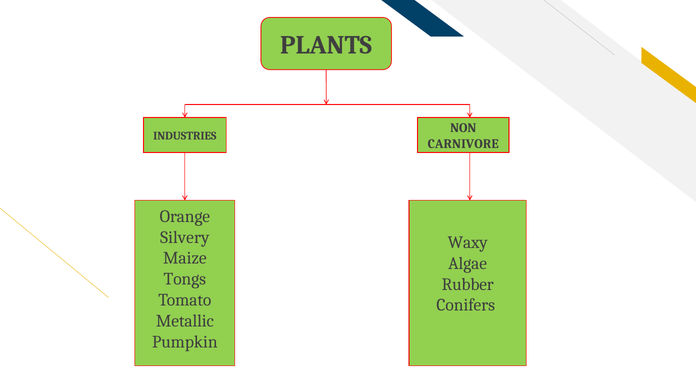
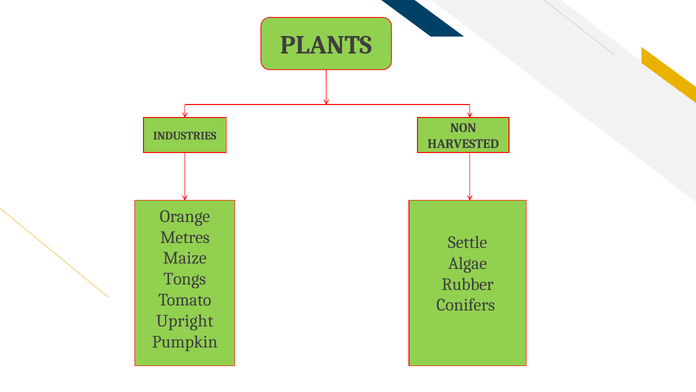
CARNIVORE: CARNIVORE -> HARVESTED
Silvery: Silvery -> Metres
Waxy: Waxy -> Settle
Metallic: Metallic -> Upright
